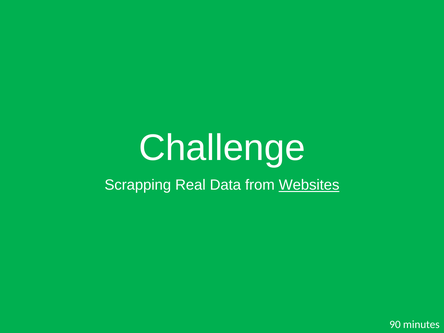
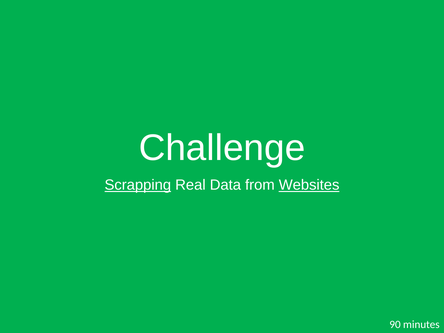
Scrapping underline: none -> present
